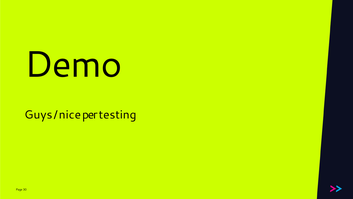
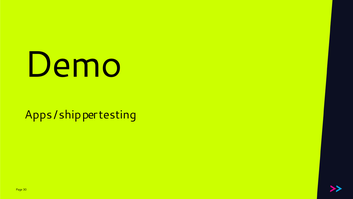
Guys: Guys -> Apps
nice: nice -> ship
